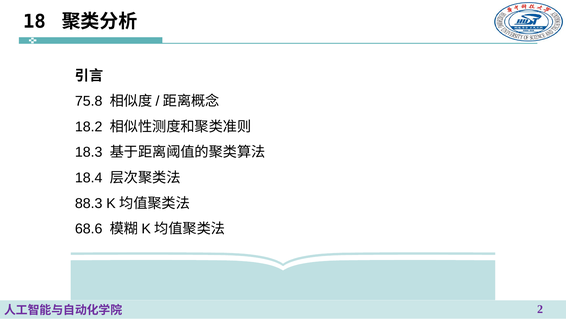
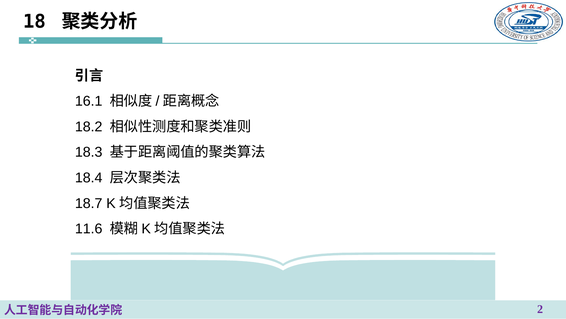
75.8: 75.8 -> 16.1
88.3: 88.3 -> 18.7
68.6: 68.6 -> 11.6
